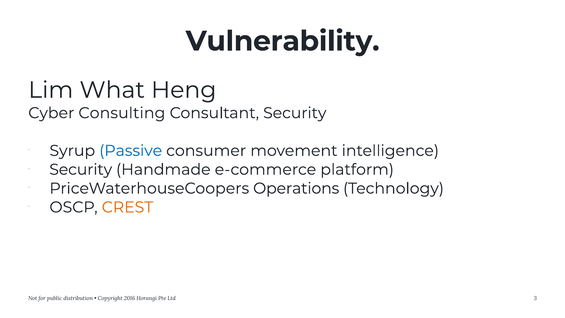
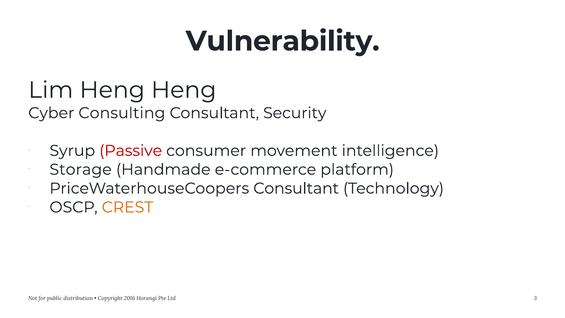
Lim What: What -> Heng
Passive colour: blue -> red
Security at (81, 169): Security -> Storage
PriceWaterhouseCoopers Operations: Operations -> Consultant
